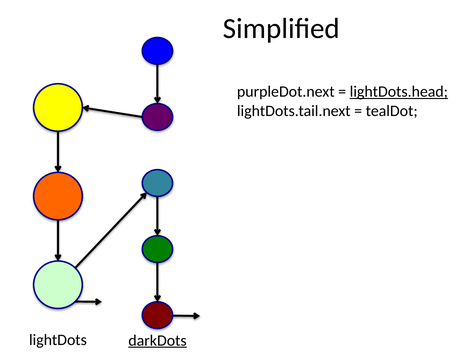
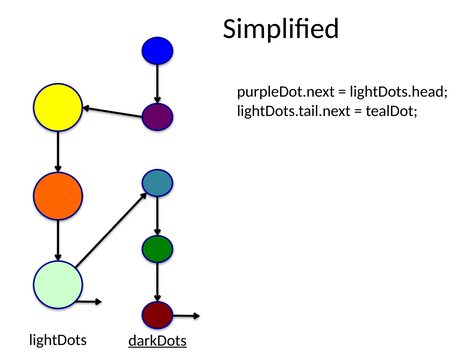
lightDots.head underline: present -> none
